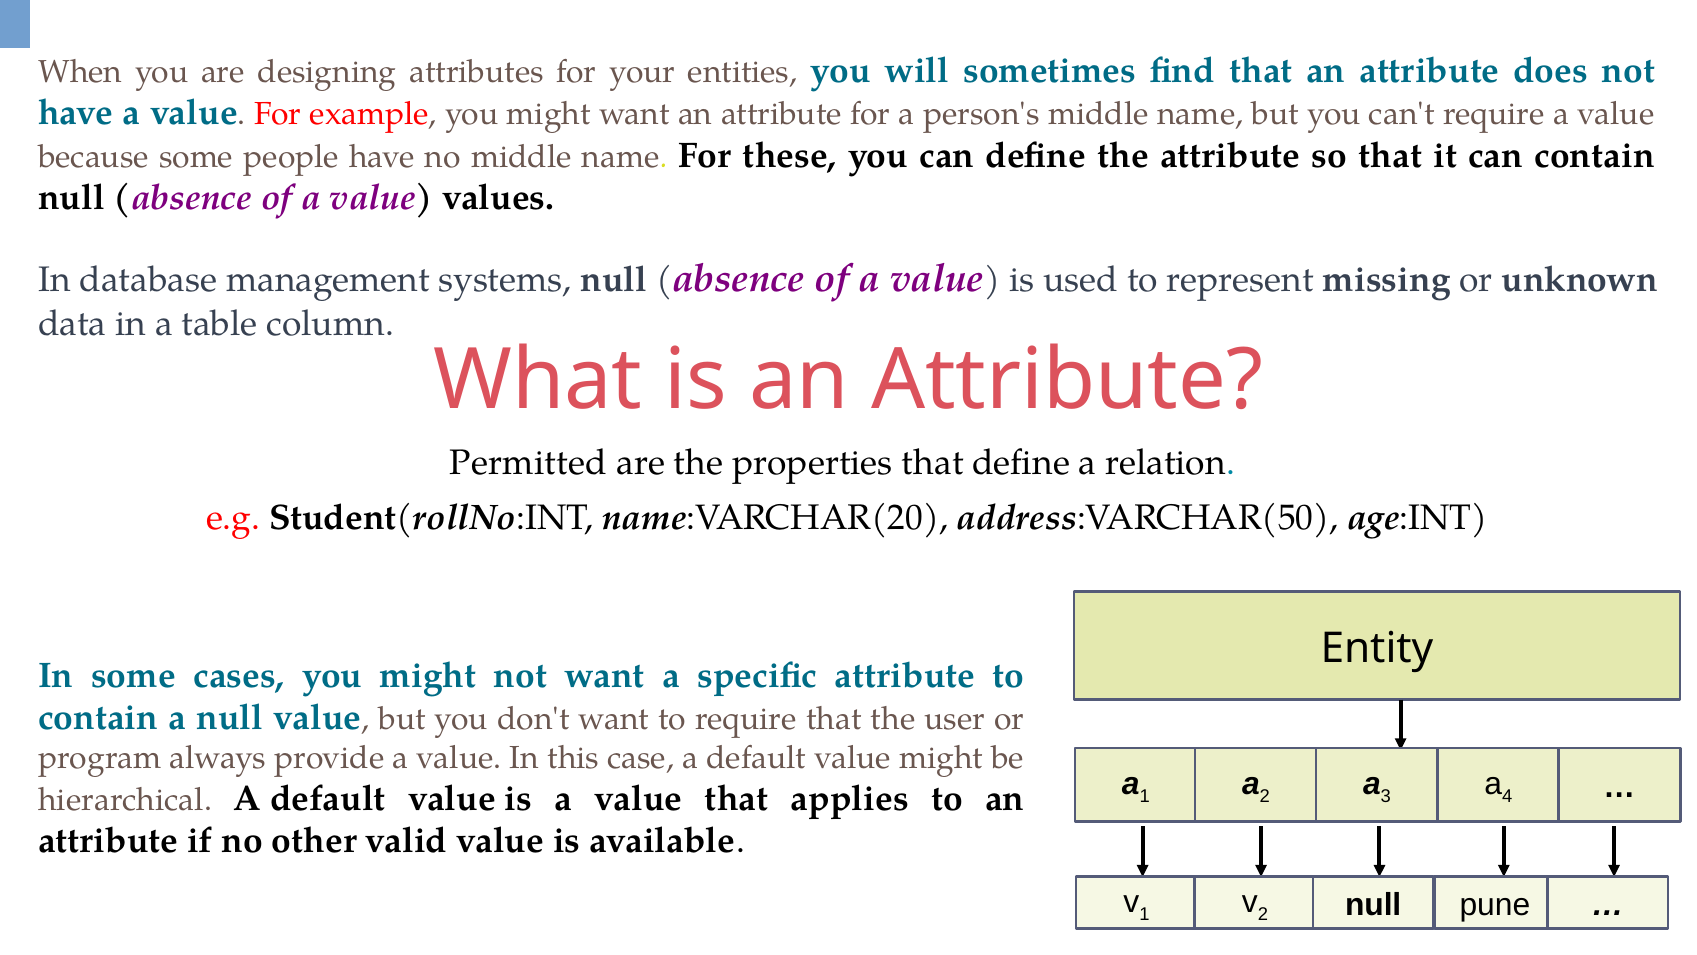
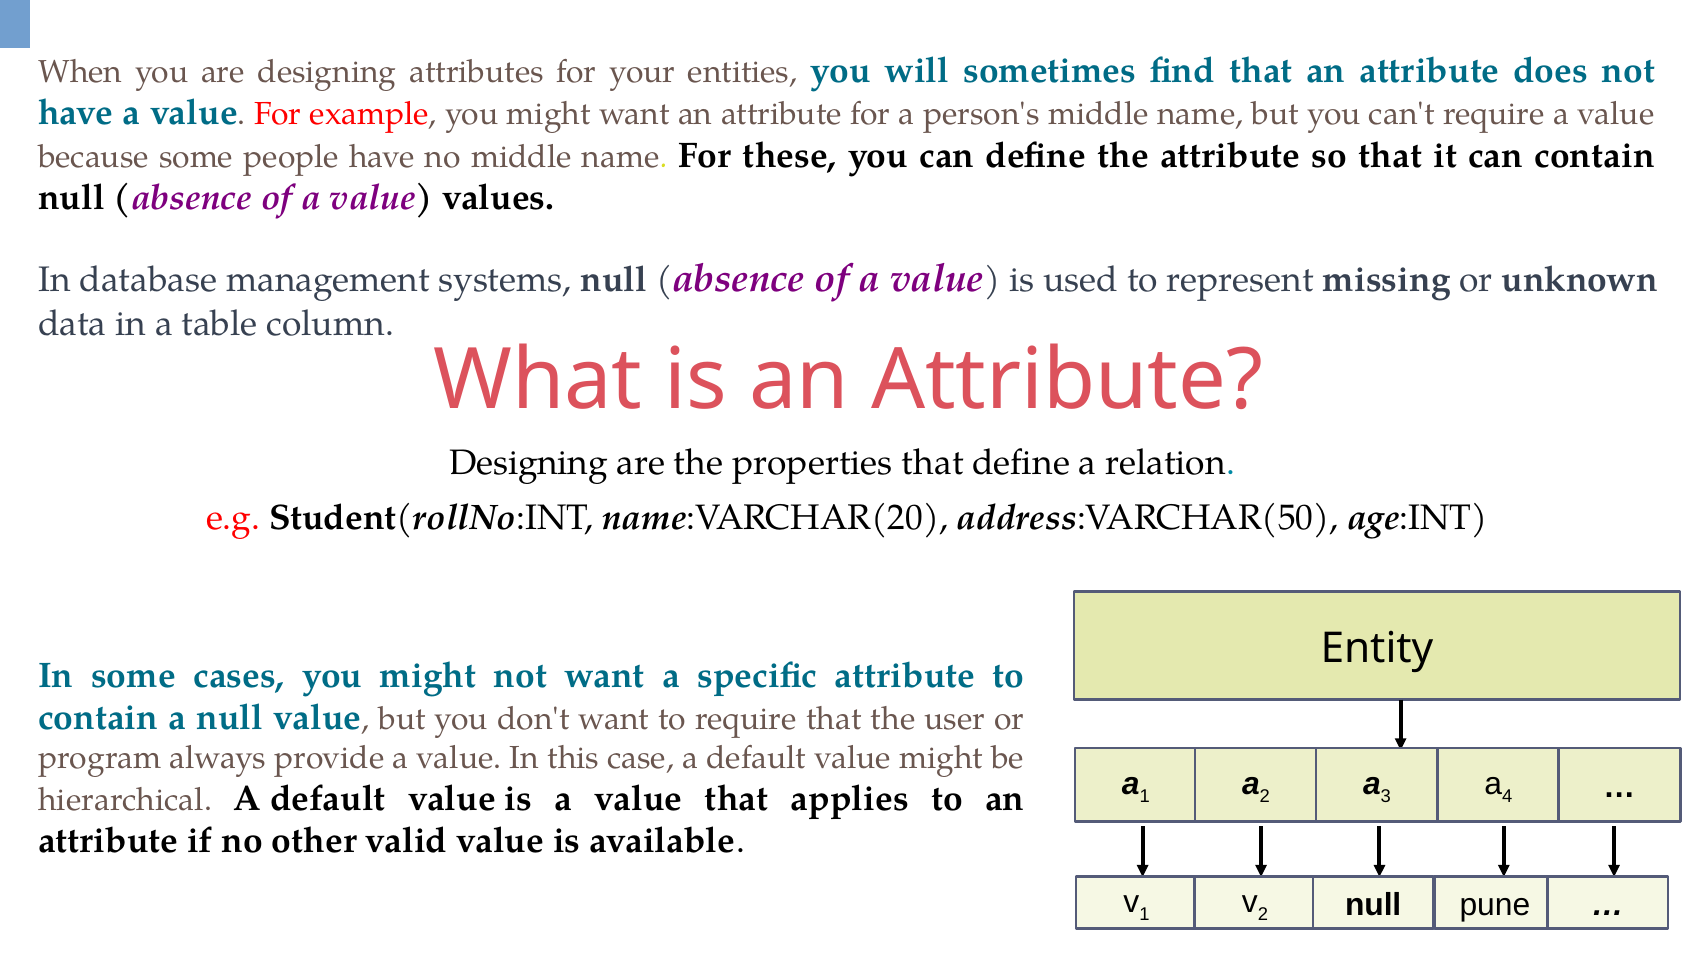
Permitted at (529, 462): Permitted -> Designing
